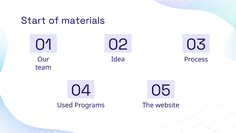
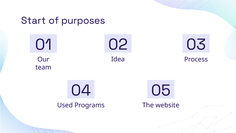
materials: materials -> purposes
